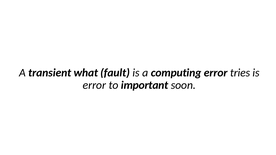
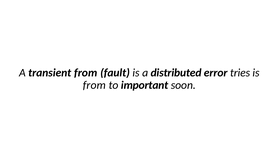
transient what: what -> from
computing: computing -> distributed
error at (94, 85): error -> from
